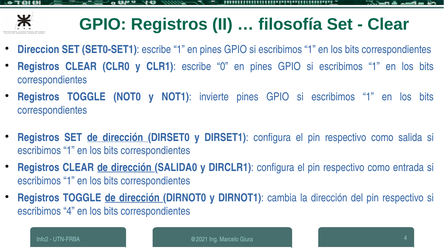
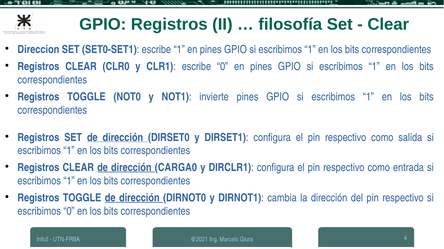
SALIDA0: SALIDA0 -> CARGA0
escribimos 4: 4 -> 0
